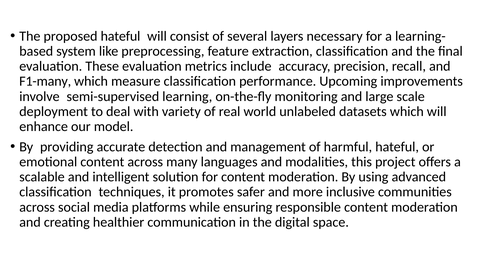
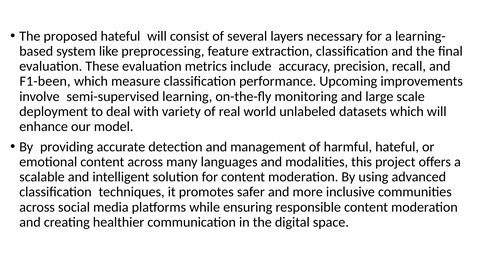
F1-many: F1-many -> F1-been
